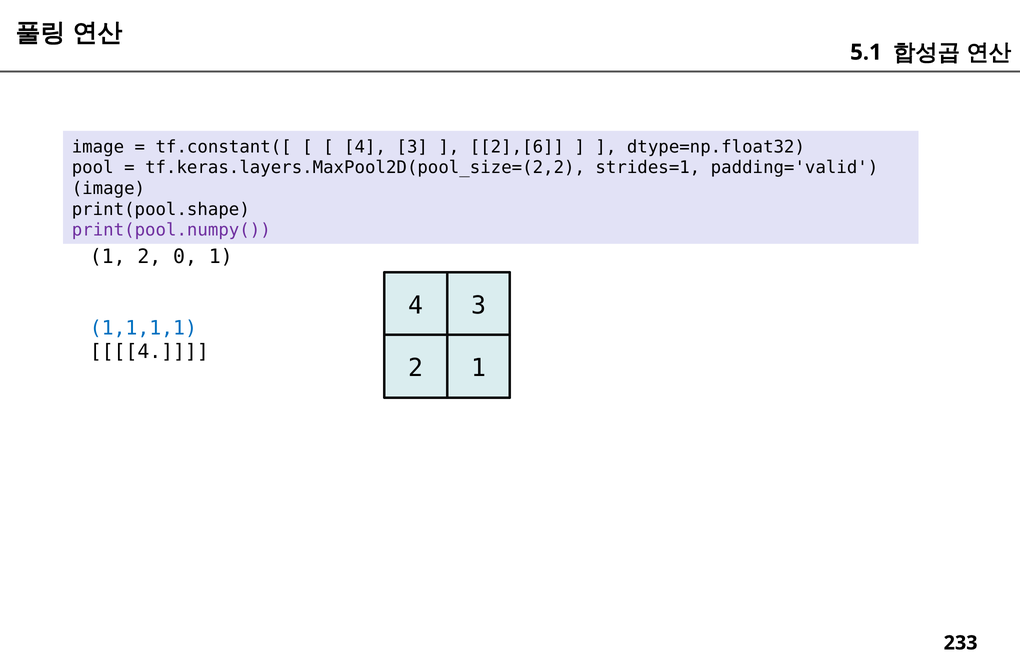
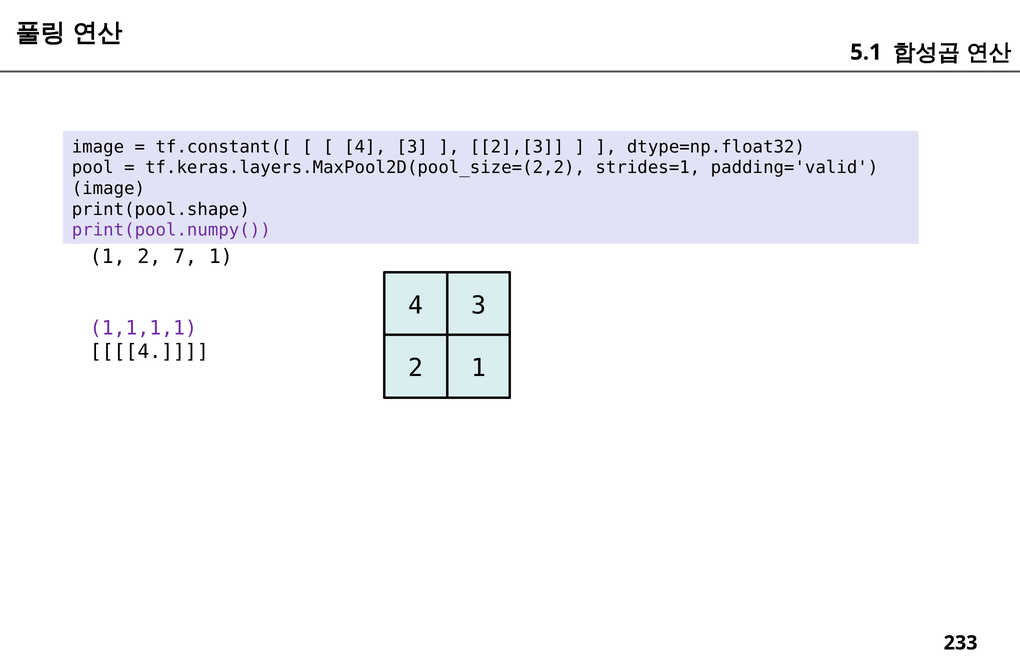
2],[6: 2],[6 -> 2],[3
0: 0 -> 7
1,1,1,1 colour: blue -> purple
